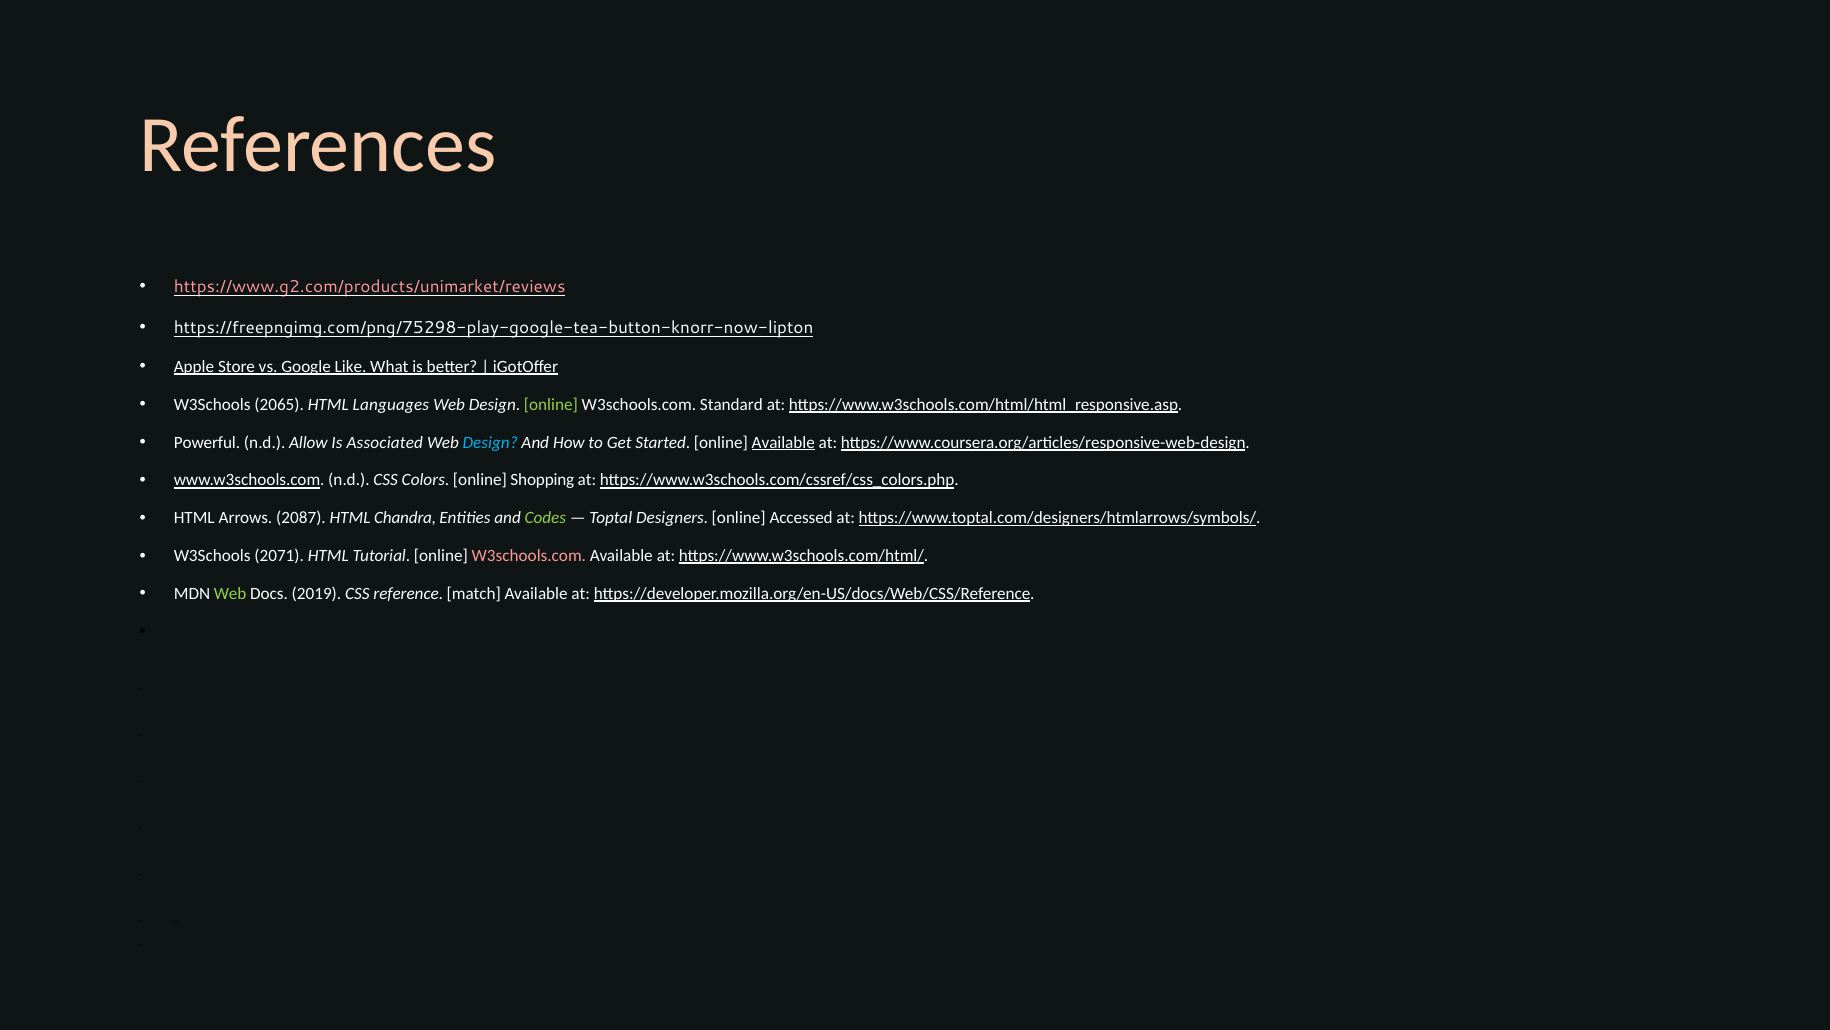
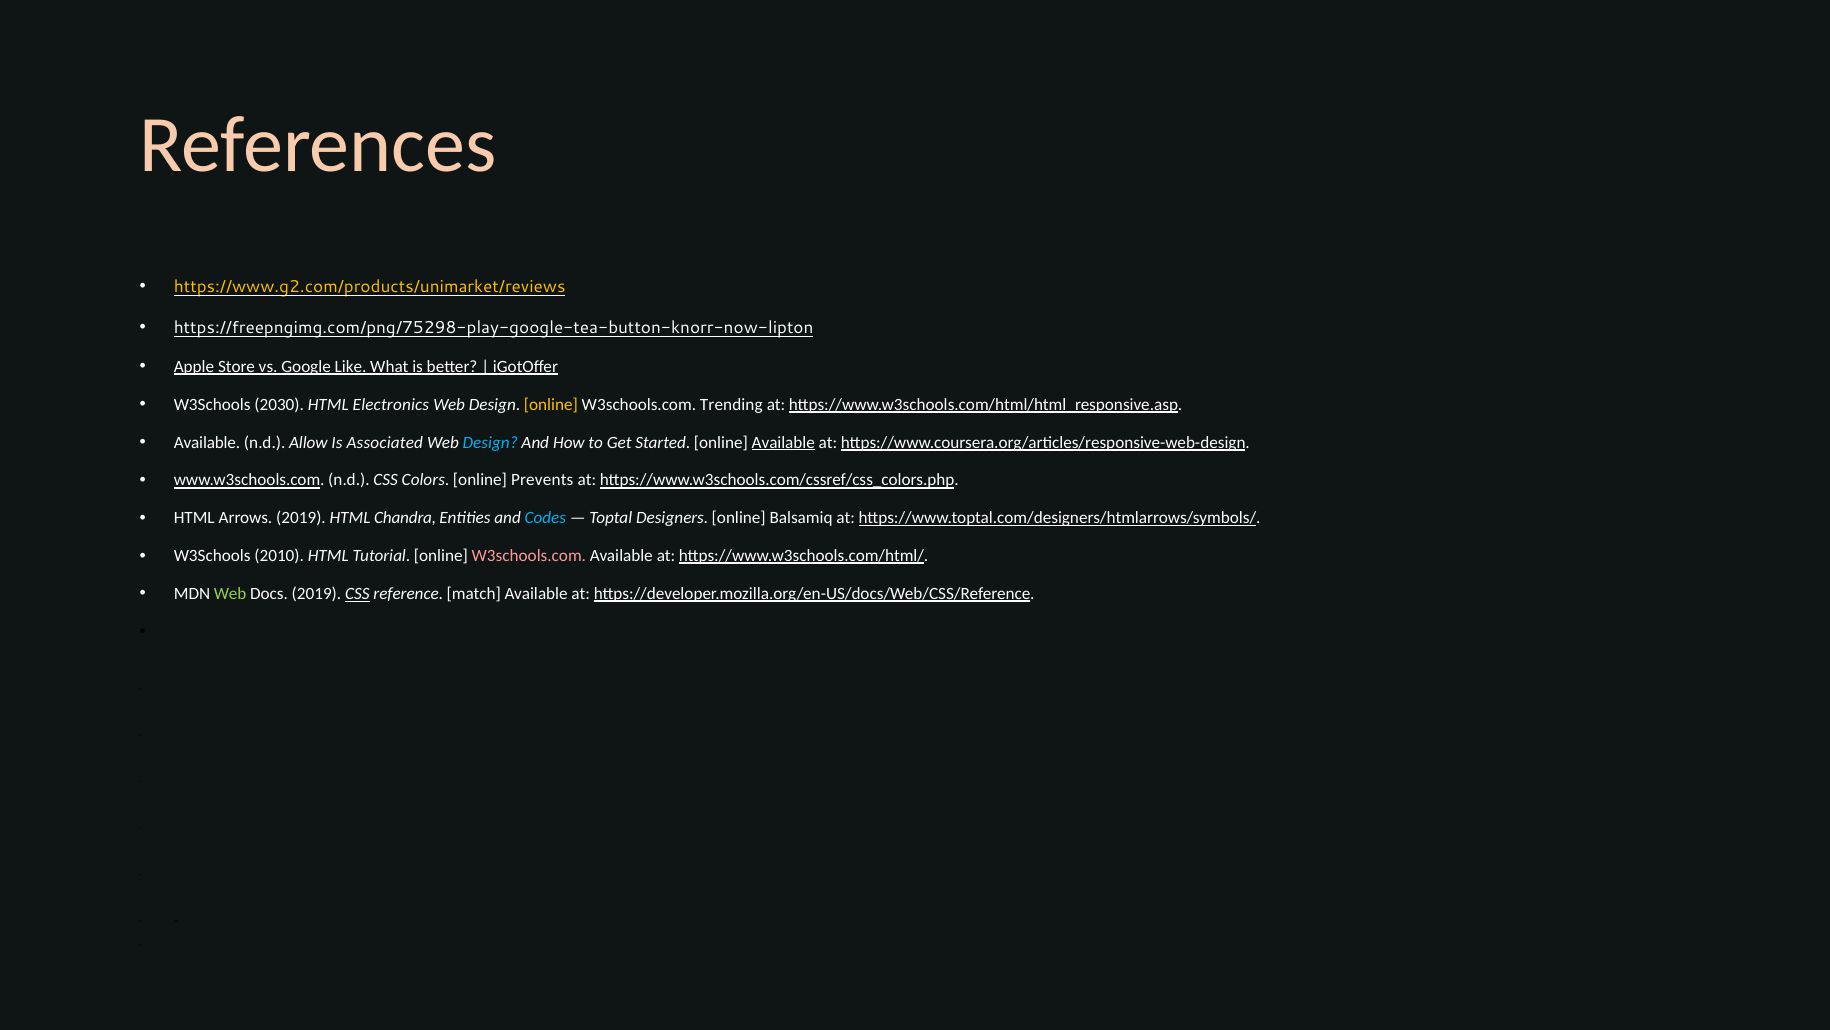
https://www.g2.com/products/unimarket/reviews colour: pink -> yellow
2065: 2065 -> 2030
Languages: Languages -> Electronics
online at (551, 404) colour: light green -> yellow
Standard: Standard -> Trending
Powerful at (207, 442): Powerful -> Available
Shopping: Shopping -> Prevents
Arrows 2087: 2087 -> 2019
Codes colour: light green -> light blue
Accessed: Accessed -> Balsamiq
2071: 2071 -> 2010
CSS at (357, 593) underline: none -> present
